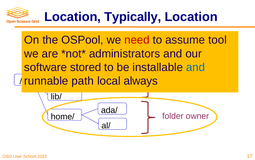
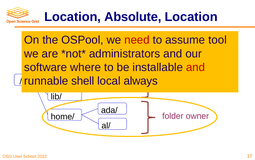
Typically: Typically -> Absolute
stored: stored -> where
and at (196, 67) colour: blue -> red
path: path -> shell
